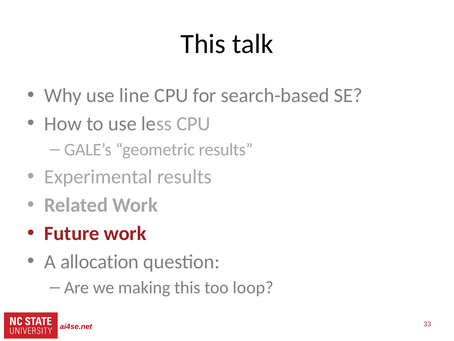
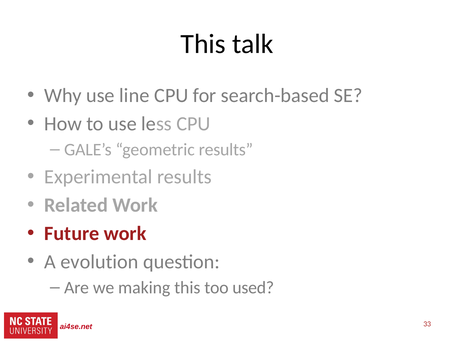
allocation: allocation -> evolution
loop: loop -> used
